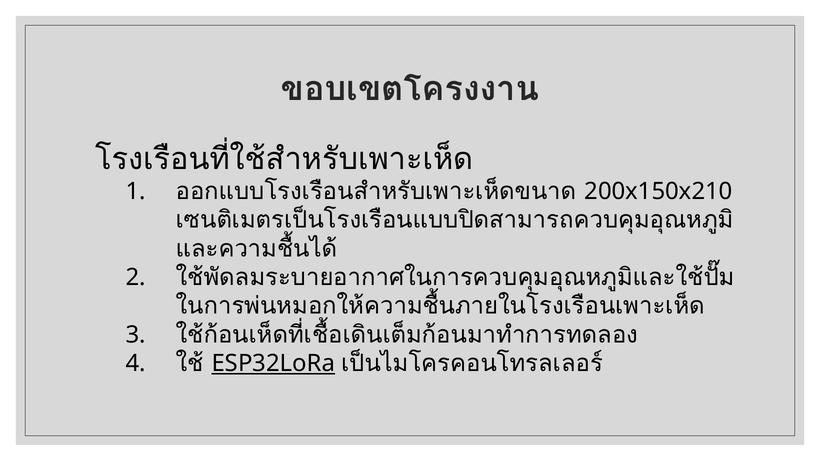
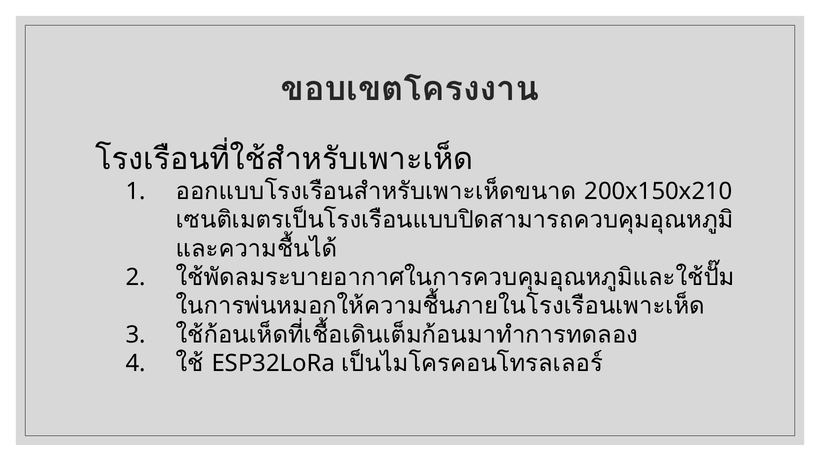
ESP32LoRa underline: present -> none
